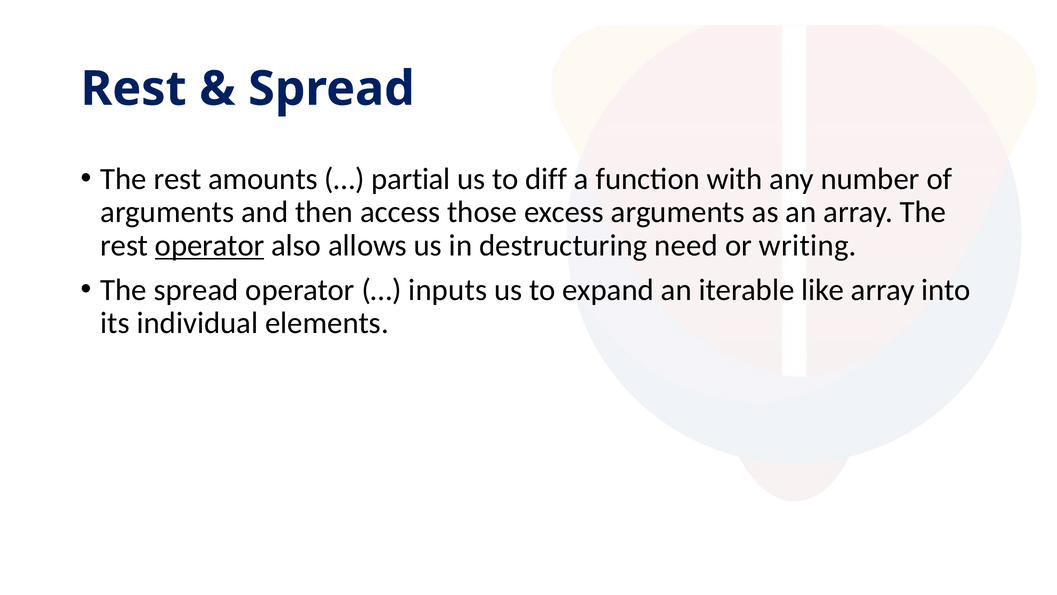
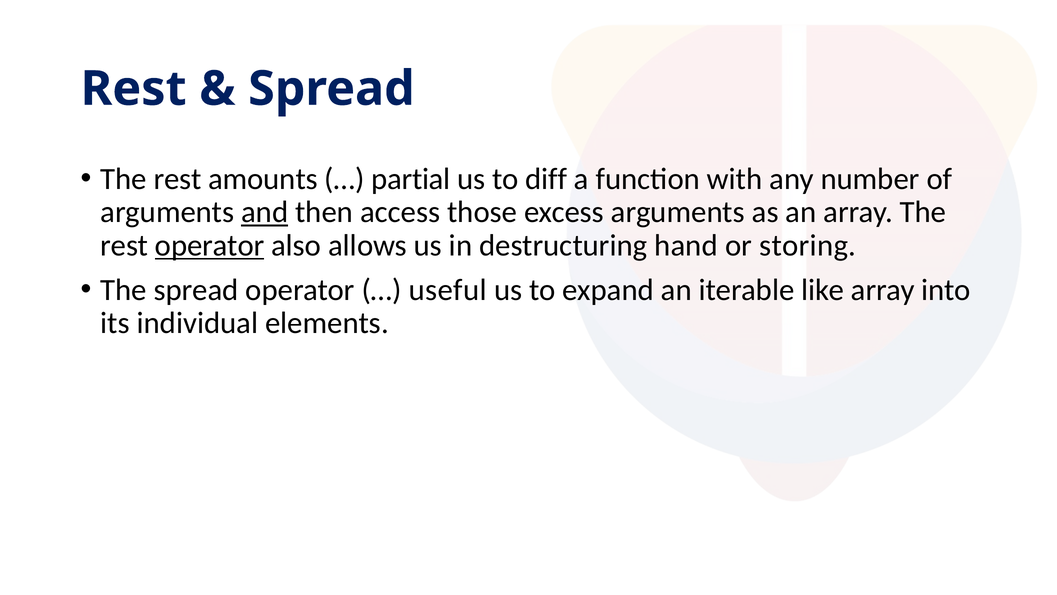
and underline: none -> present
need: need -> hand
writing: writing -> storing
inputs: inputs -> useful
